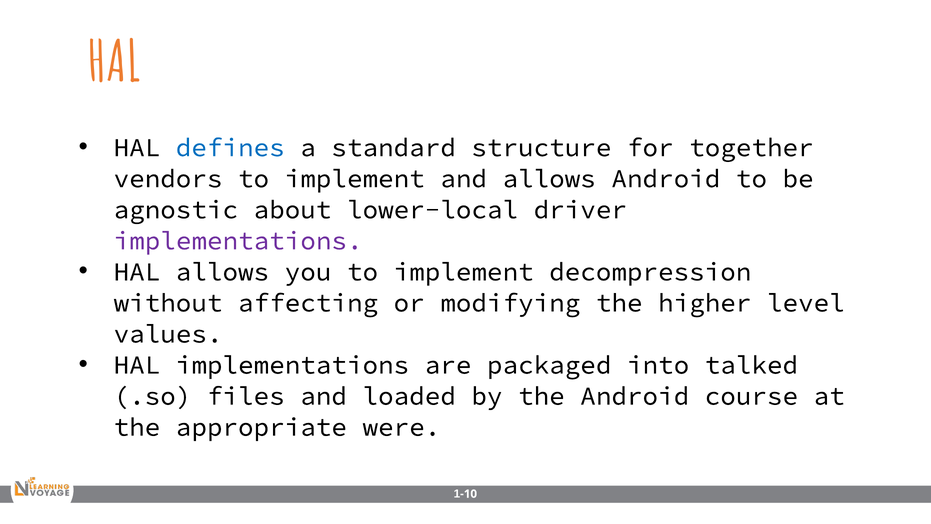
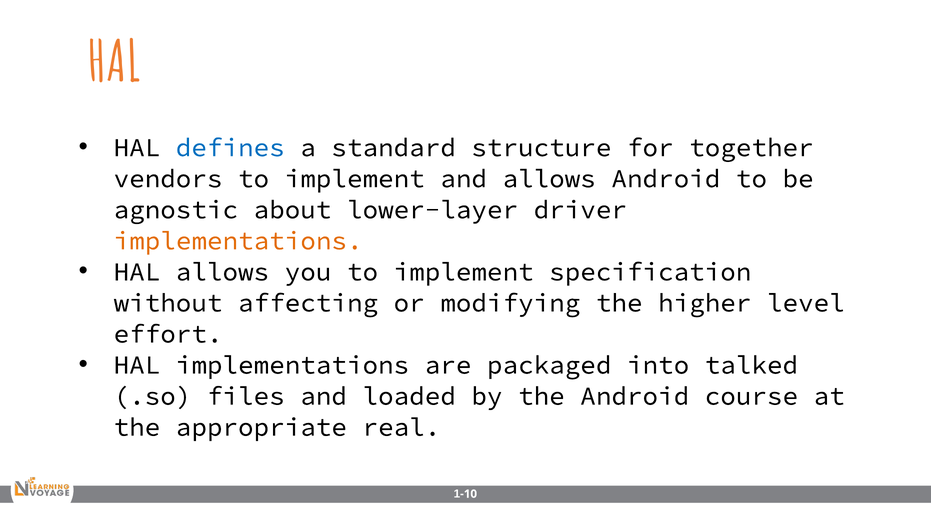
lower-local: lower-local -> lower-layer
implementations at (238, 241) colour: purple -> orange
decompression: decompression -> specification
values: values -> effort
were: were -> real
